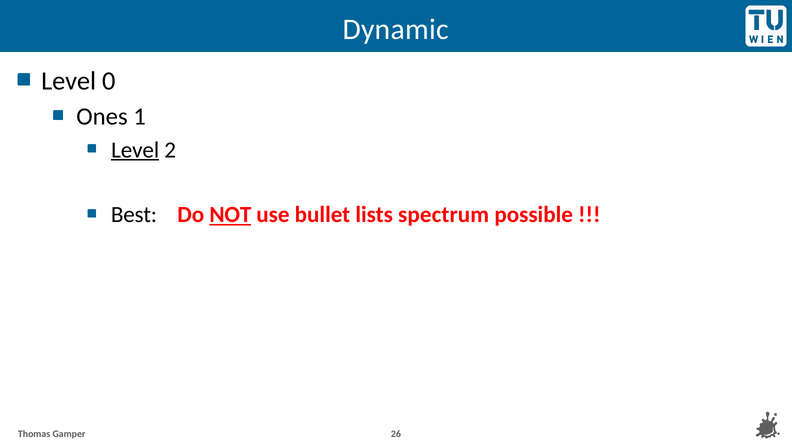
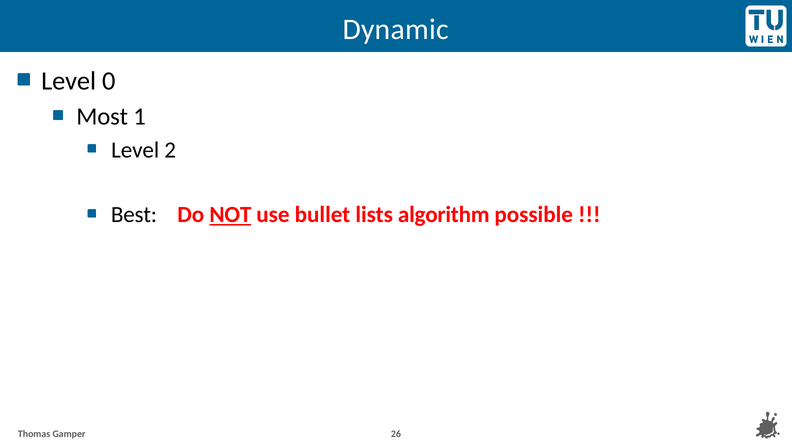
Ones: Ones -> Most
Level at (135, 150) underline: present -> none
spectrum: spectrum -> algorithm
